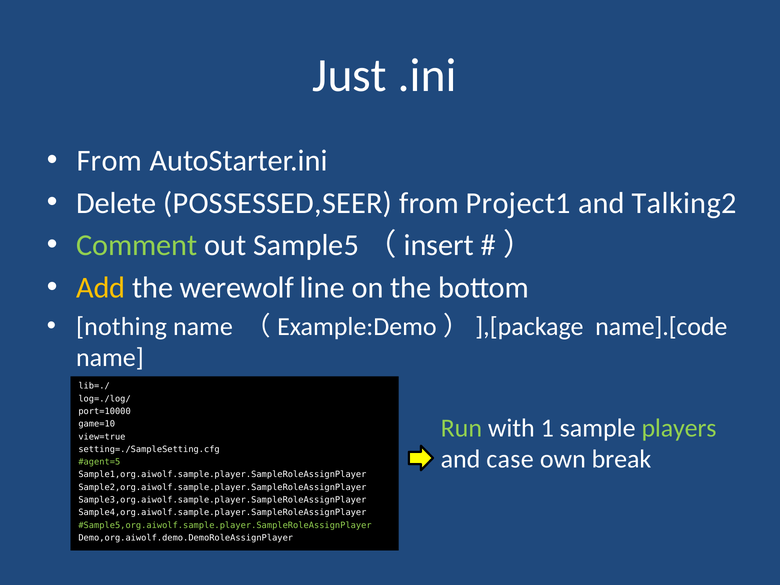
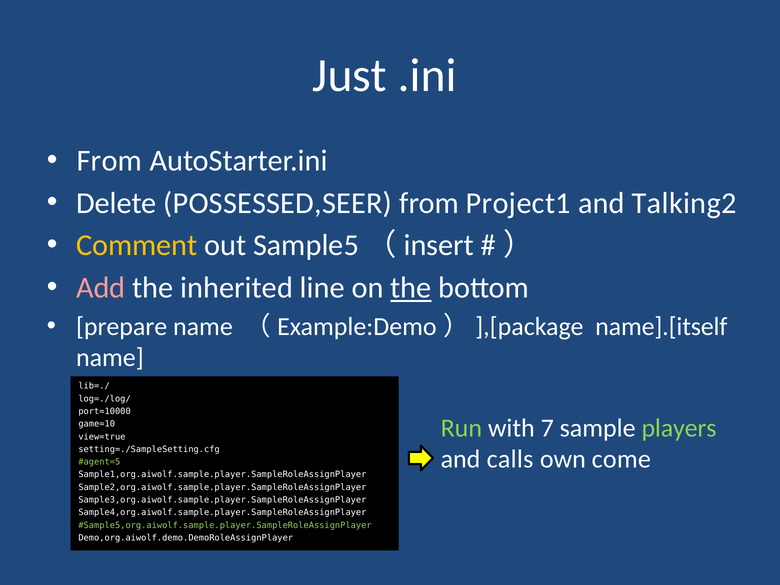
Comment colour: light green -> yellow
Add colour: yellow -> pink
werewolf: werewolf -> inherited
the at (411, 288) underline: none -> present
nothing: nothing -> prepare
name].[code: name].[code -> name].[itself
1: 1 -> 7
case: case -> calls
break: break -> come
